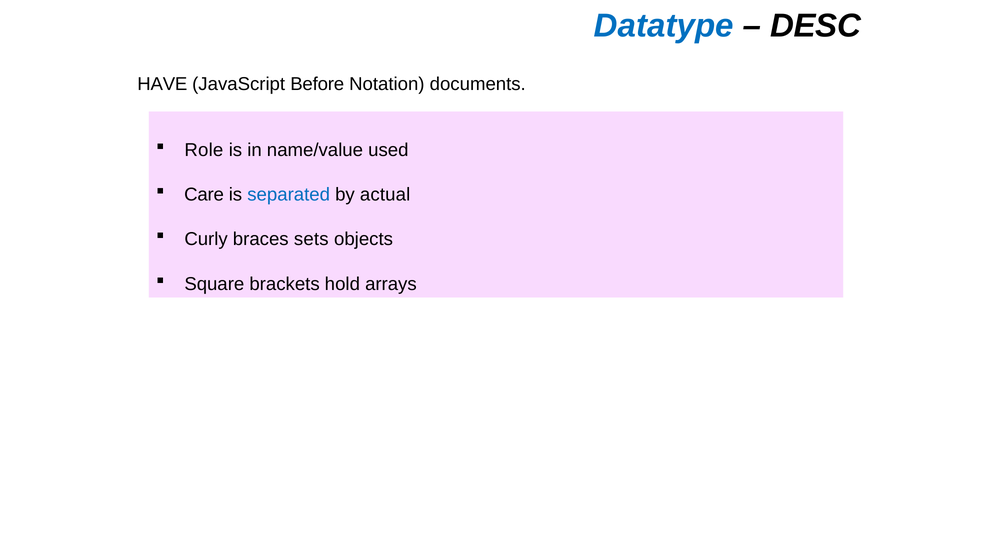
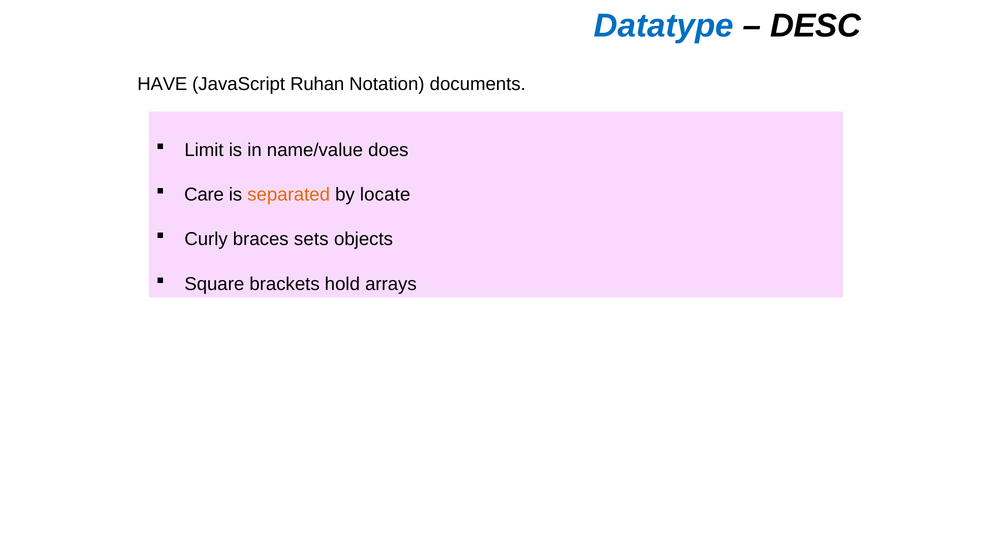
Before: Before -> Ruhan
Role: Role -> Limit
used: used -> does
separated colour: blue -> orange
actual: actual -> locate
